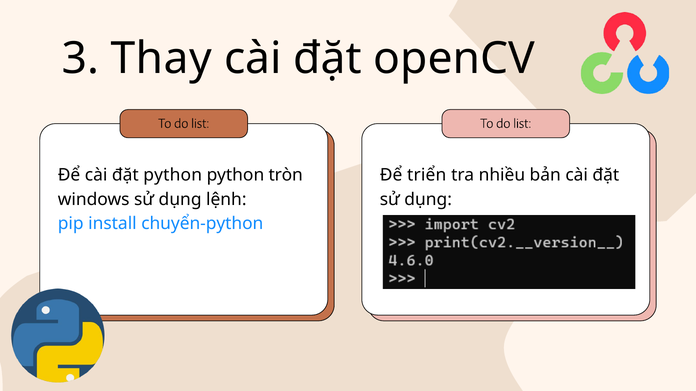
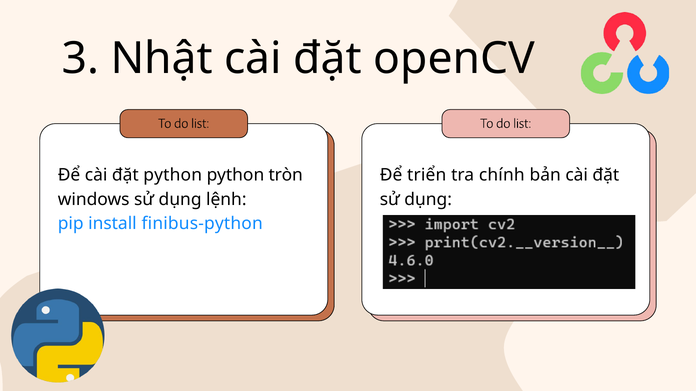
Thay: Thay -> Nhật
nhiều: nhiều -> chính
chuyển-python: chuyển-python -> finibus-python
